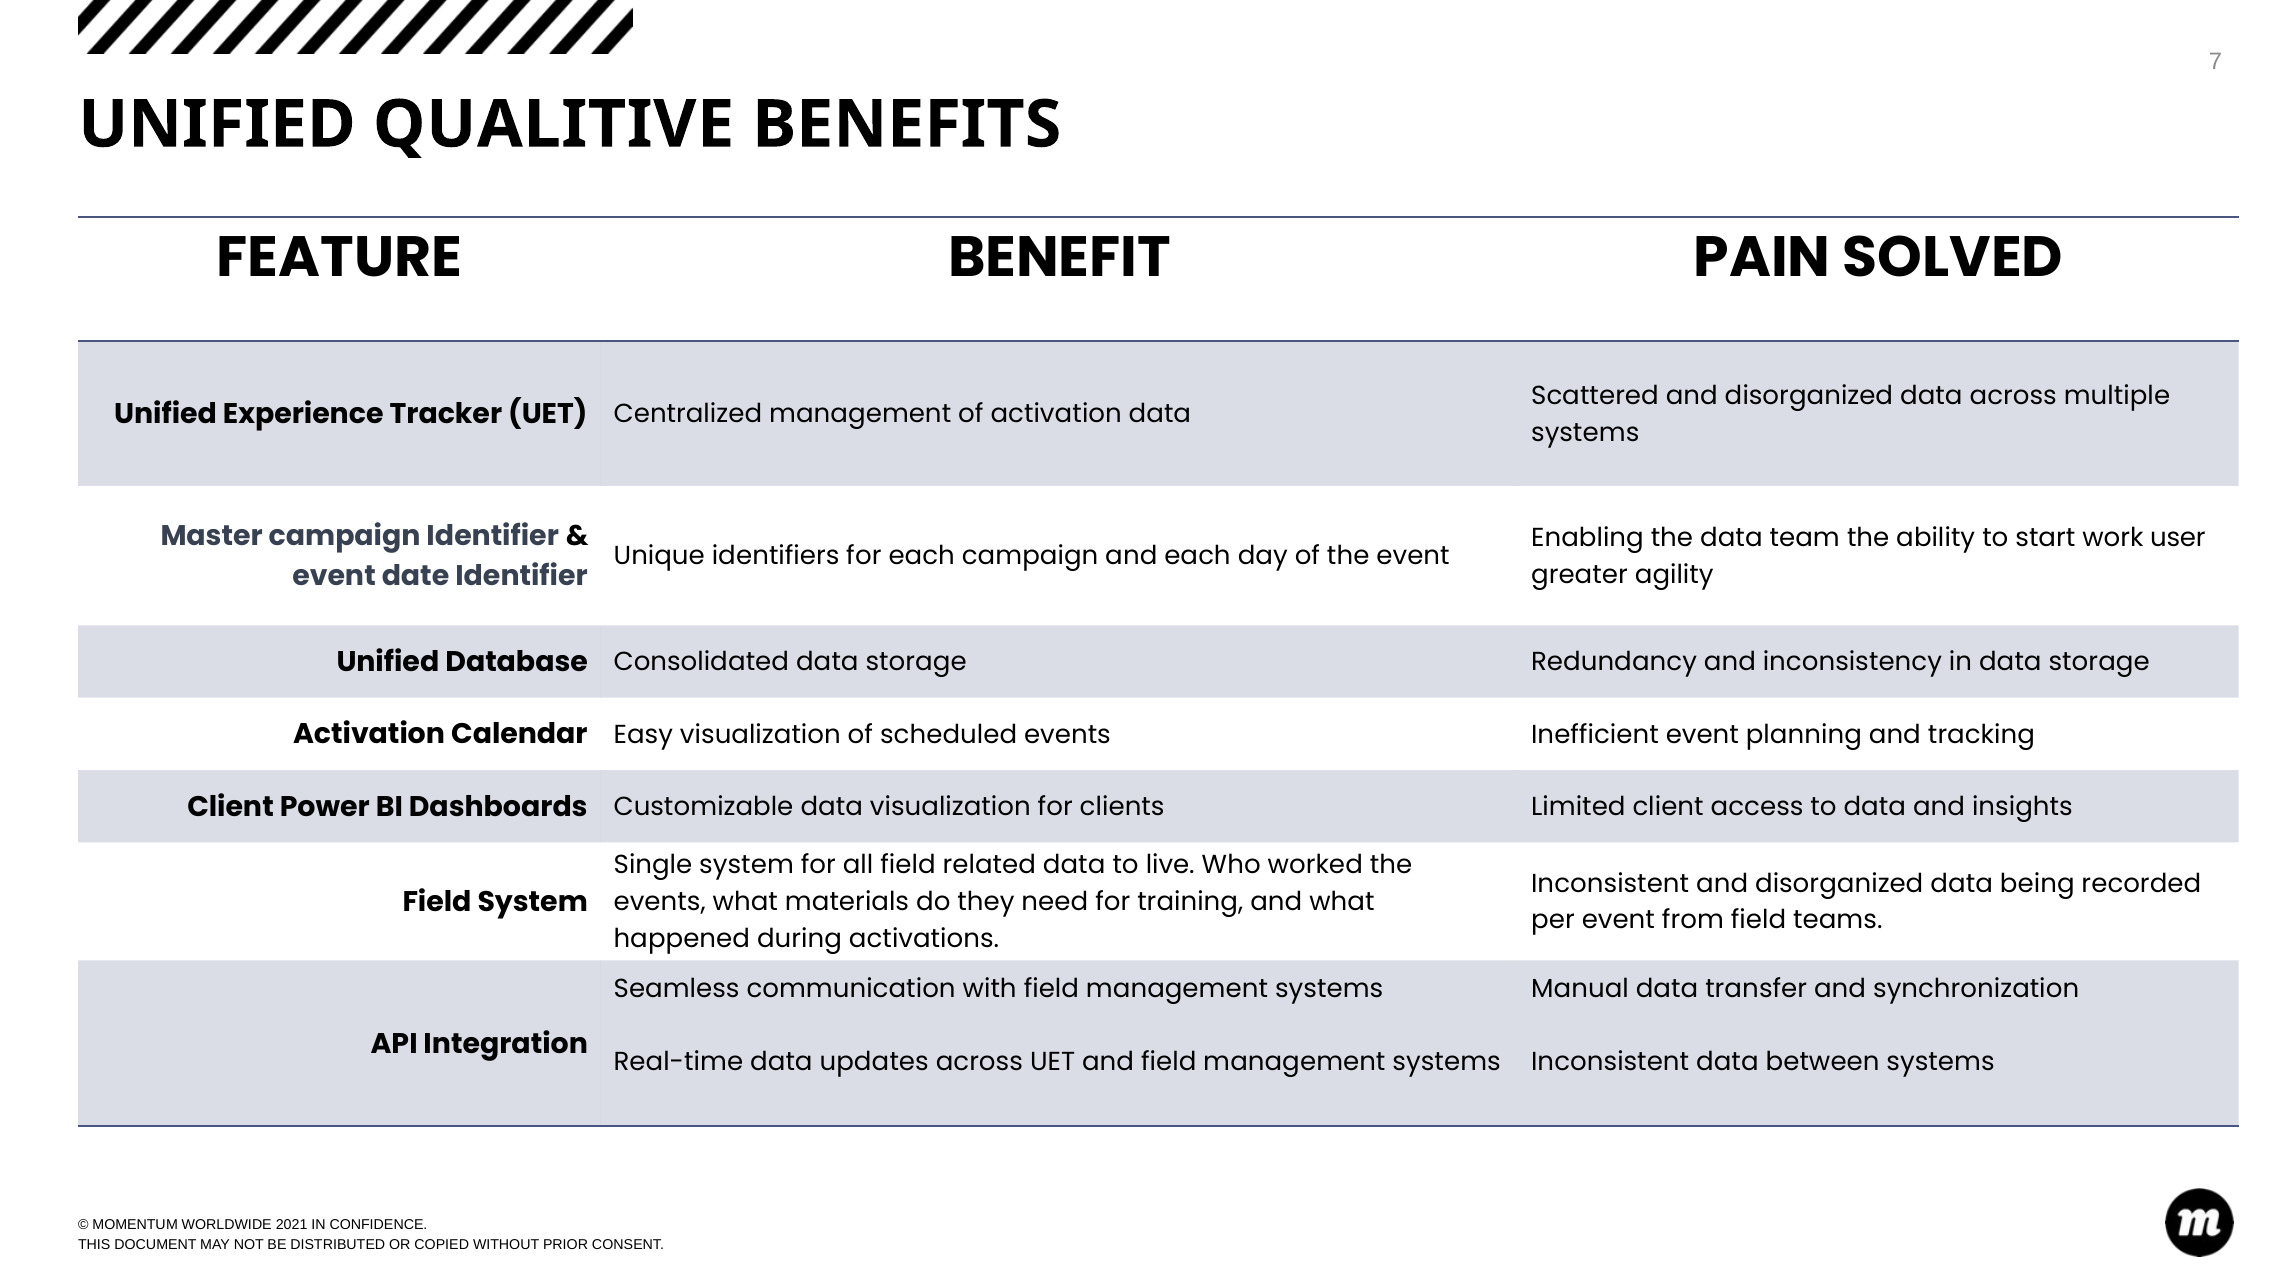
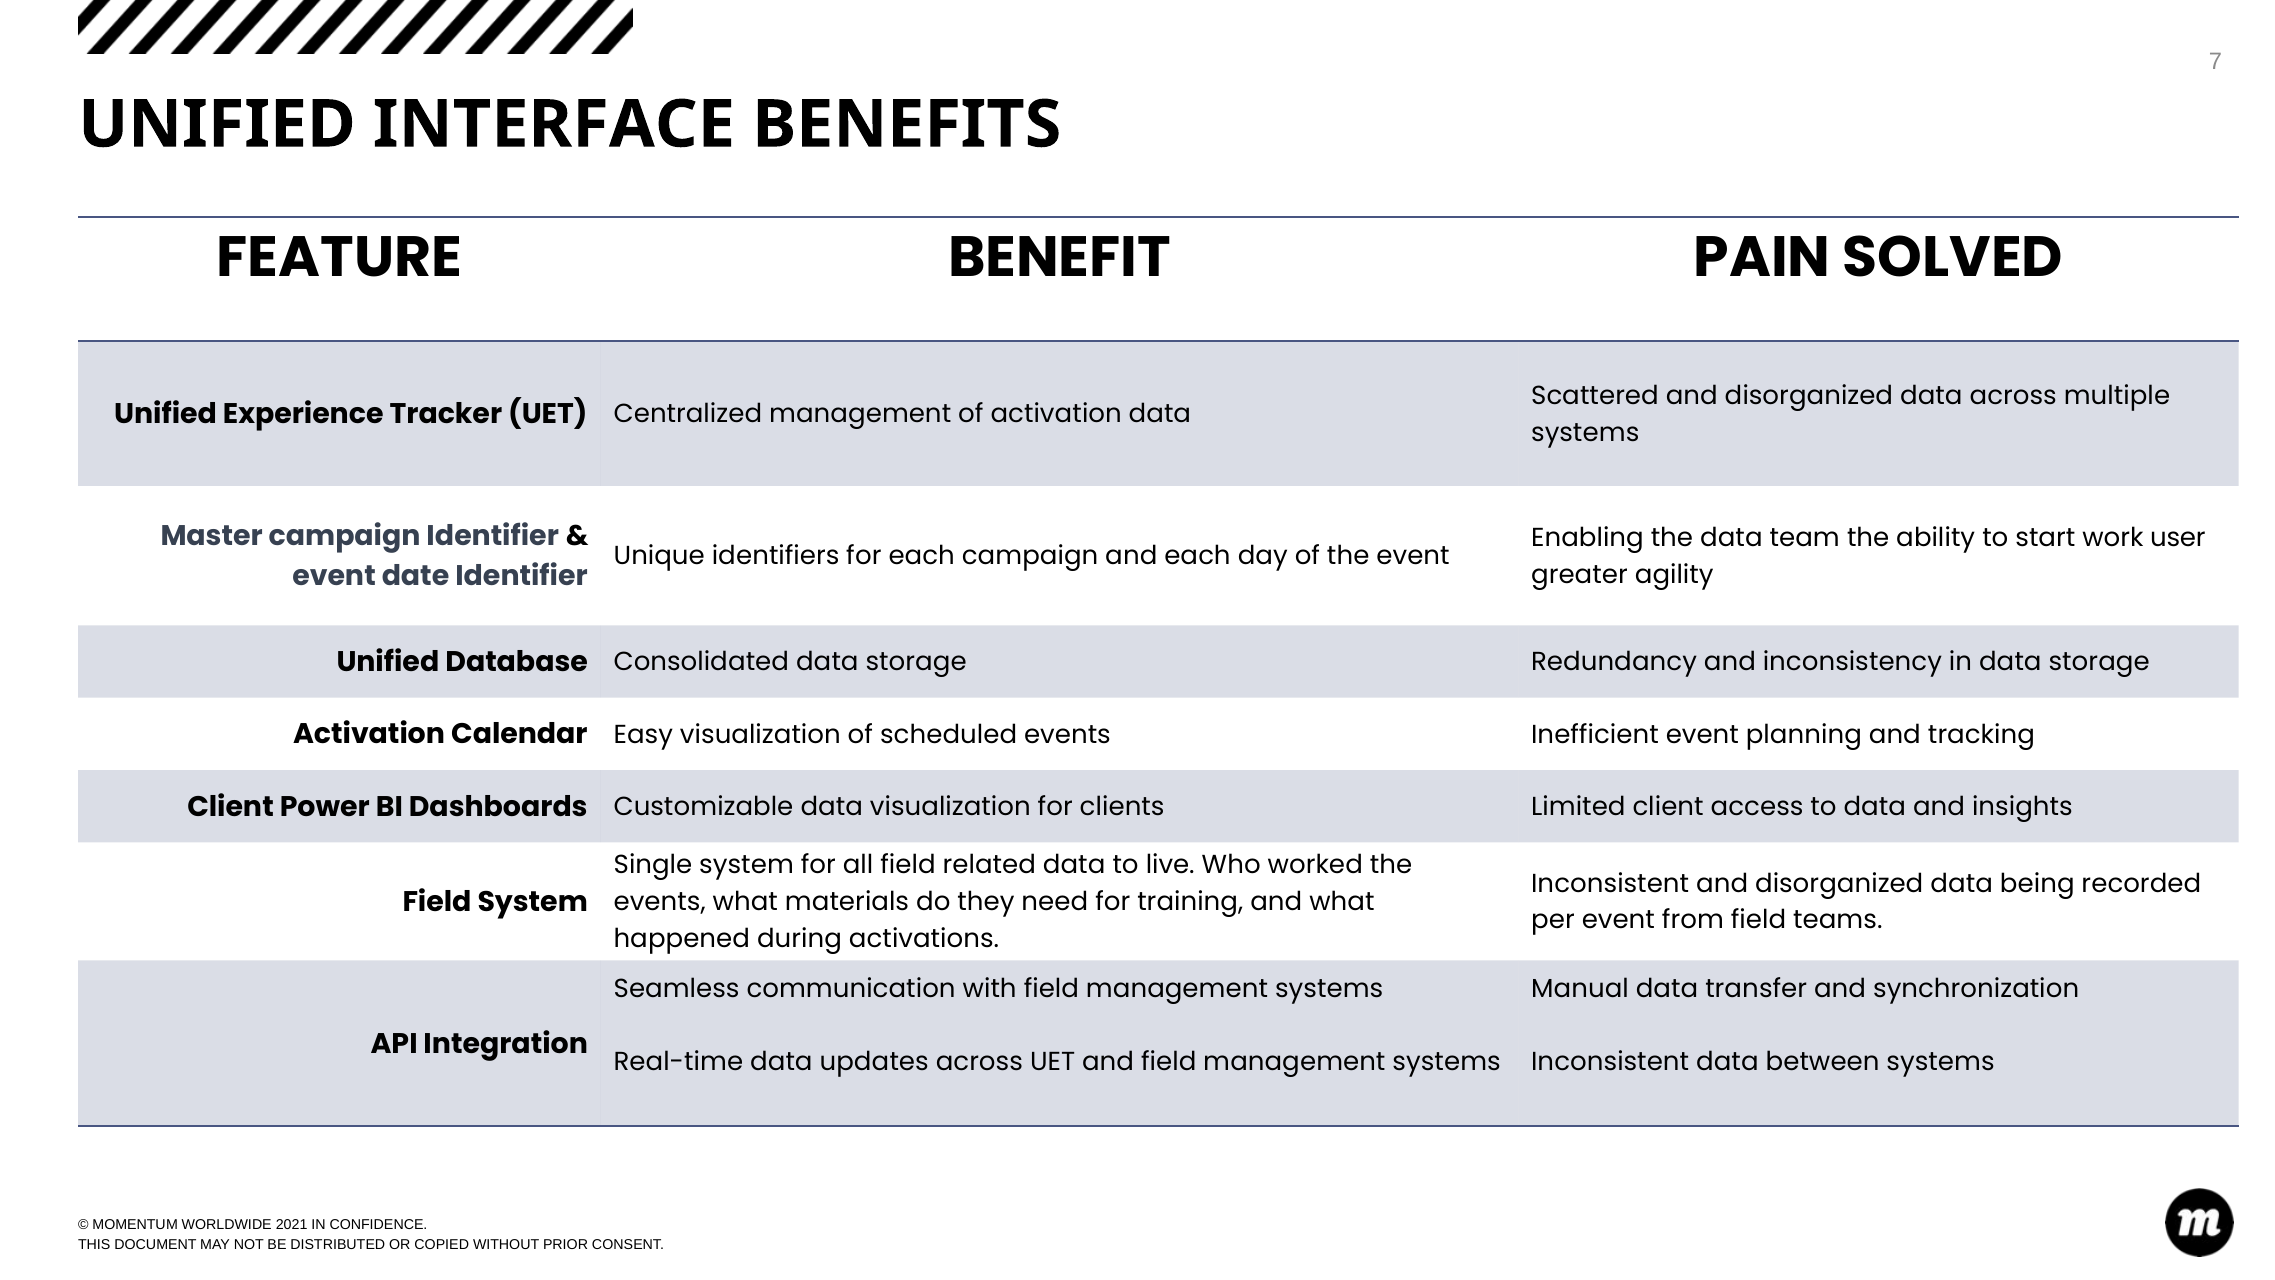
QUALITIVE: QUALITIVE -> INTERFACE
